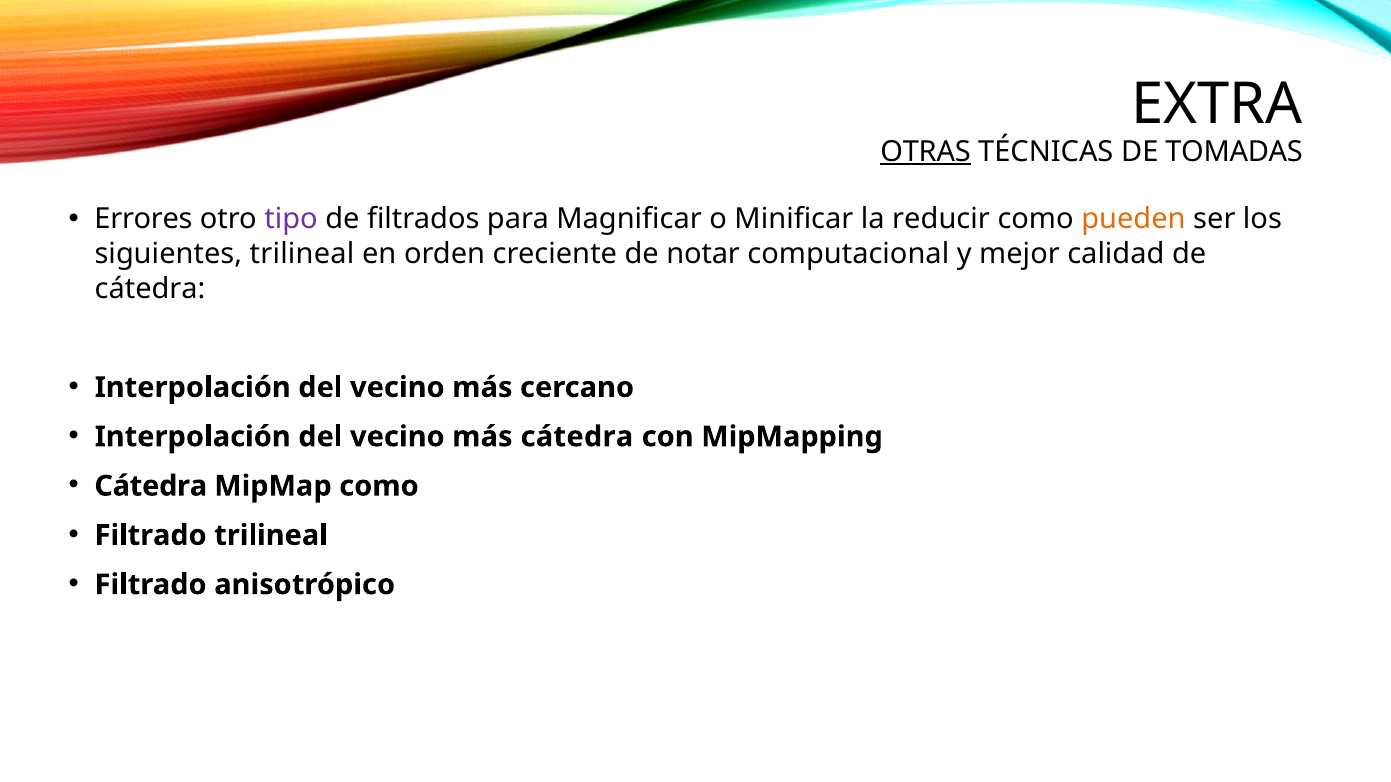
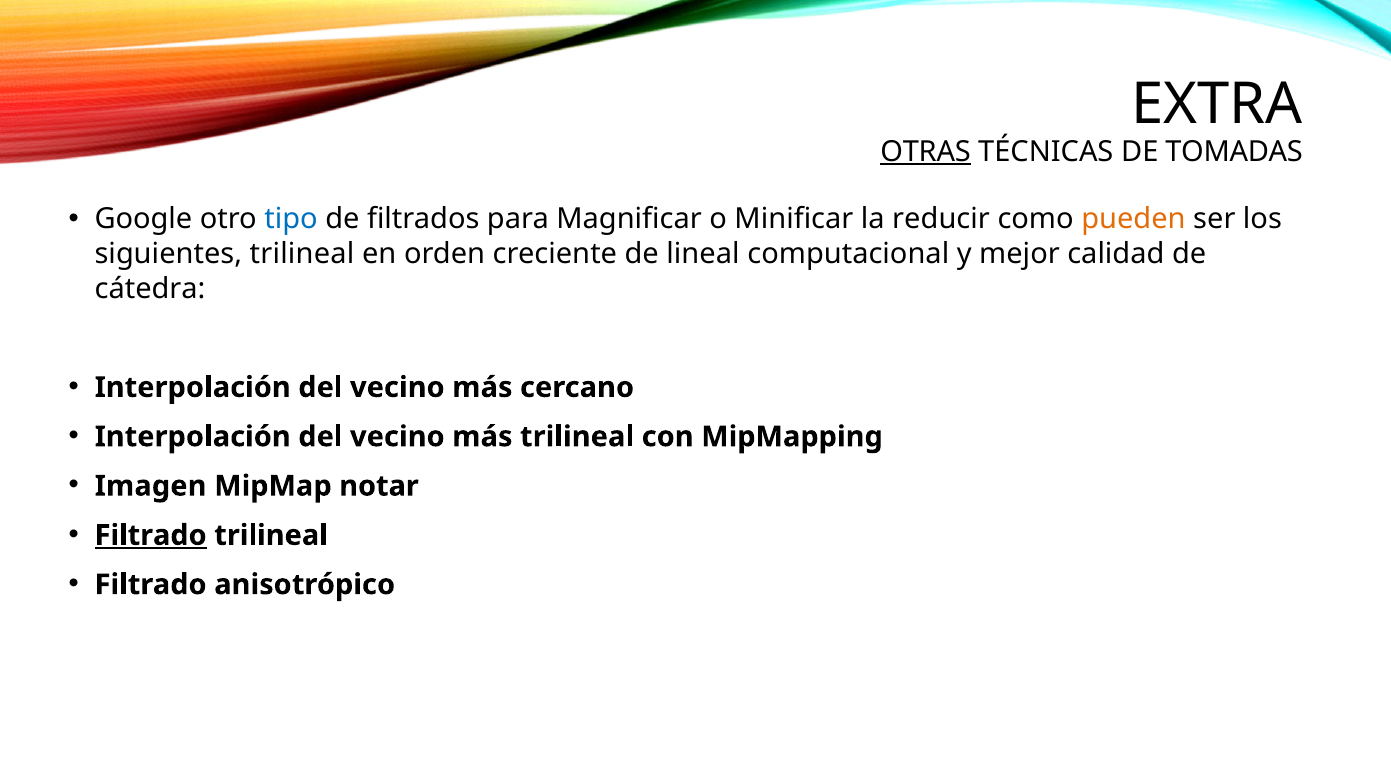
Errores: Errores -> Google
tipo colour: purple -> blue
notar: notar -> lineal
más cátedra: cátedra -> trilineal
Cátedra at (151, 486): Cátedra -> Imagen
MipMap como: como -> notar
Filtrado at (151, 536) underline: none -> present
